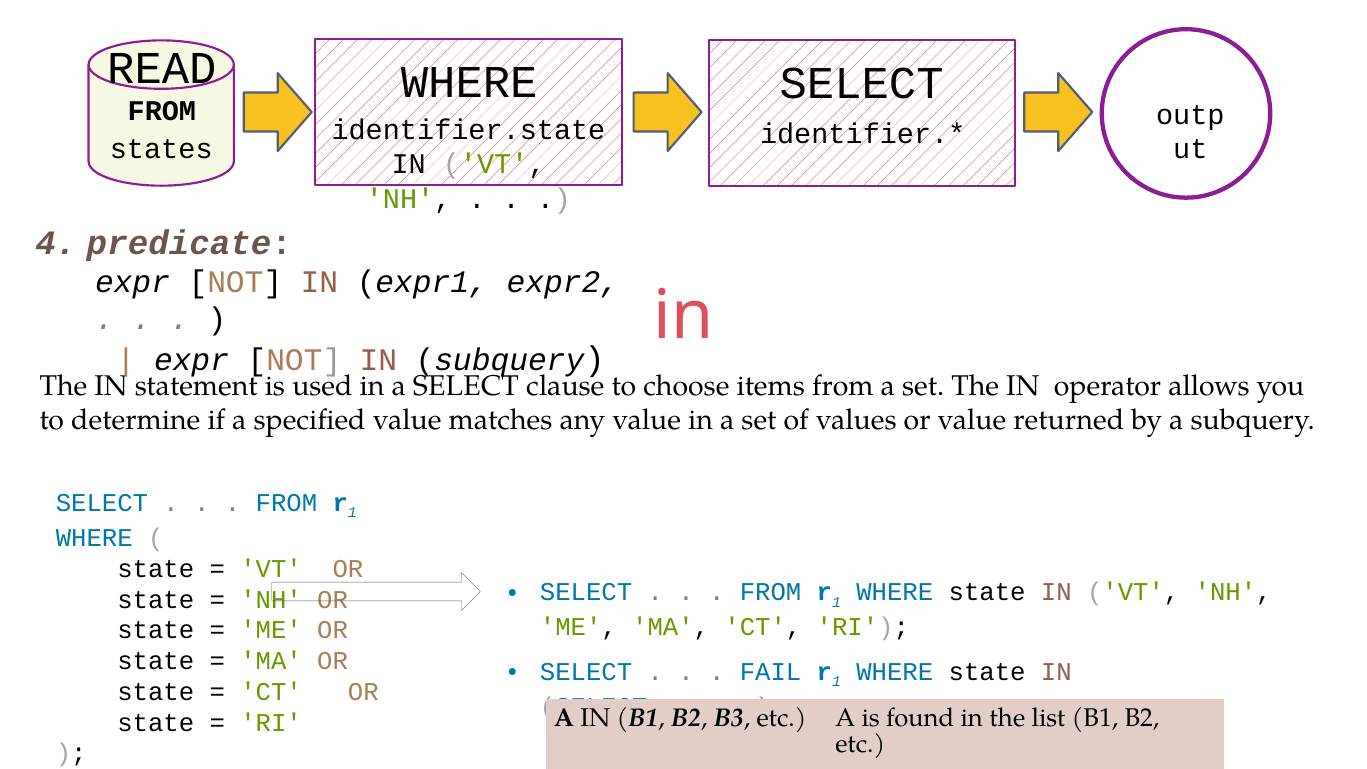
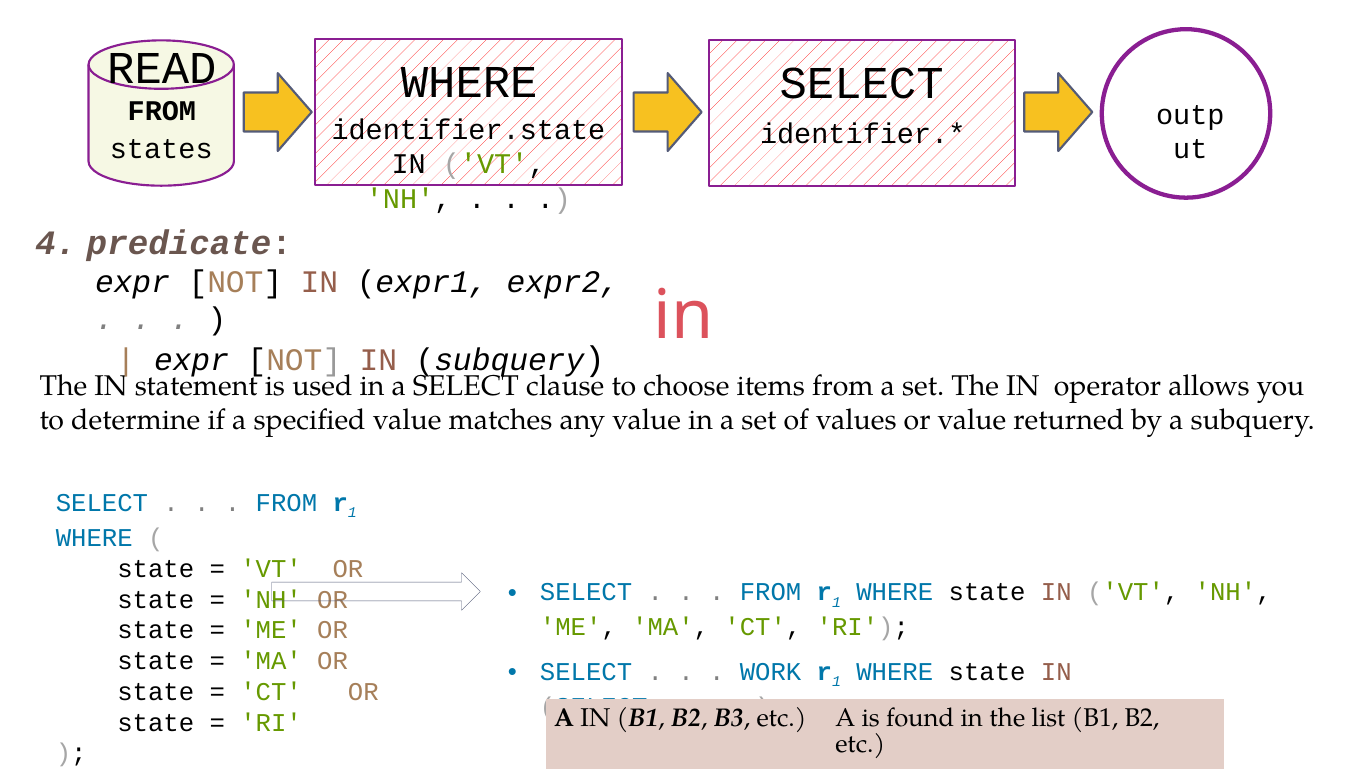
FAIL: FAIL -> WORK
